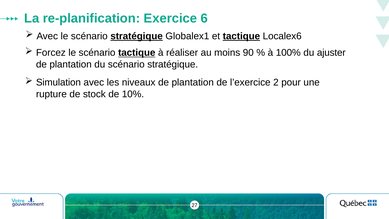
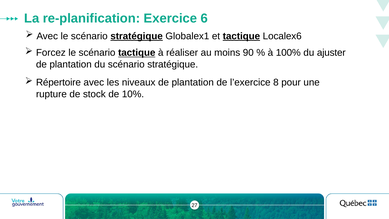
Simulation: Simulation -> Répertoire
2: 2 -> 8
